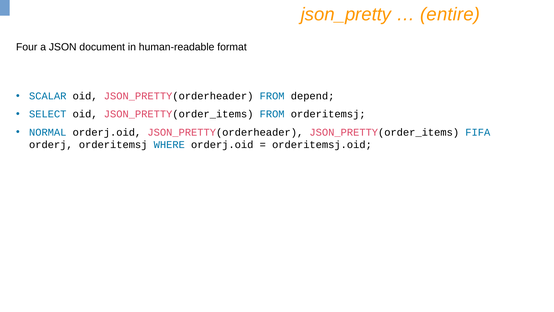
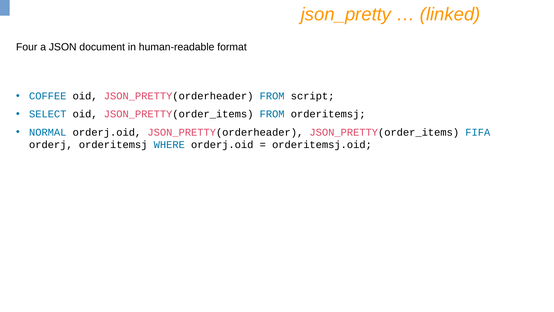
entire: entire -> linked
SCALAR: SCALAR -> COFFEE
depend: depend -> script
